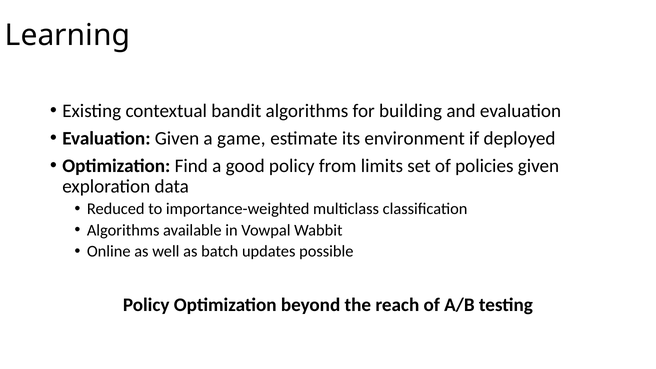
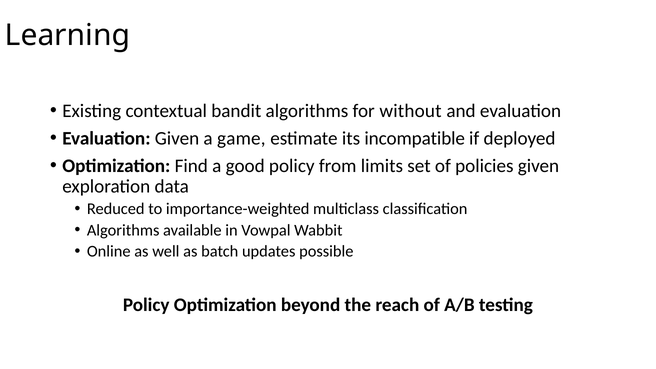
building: building -> without
environment: environment -> incompatible
